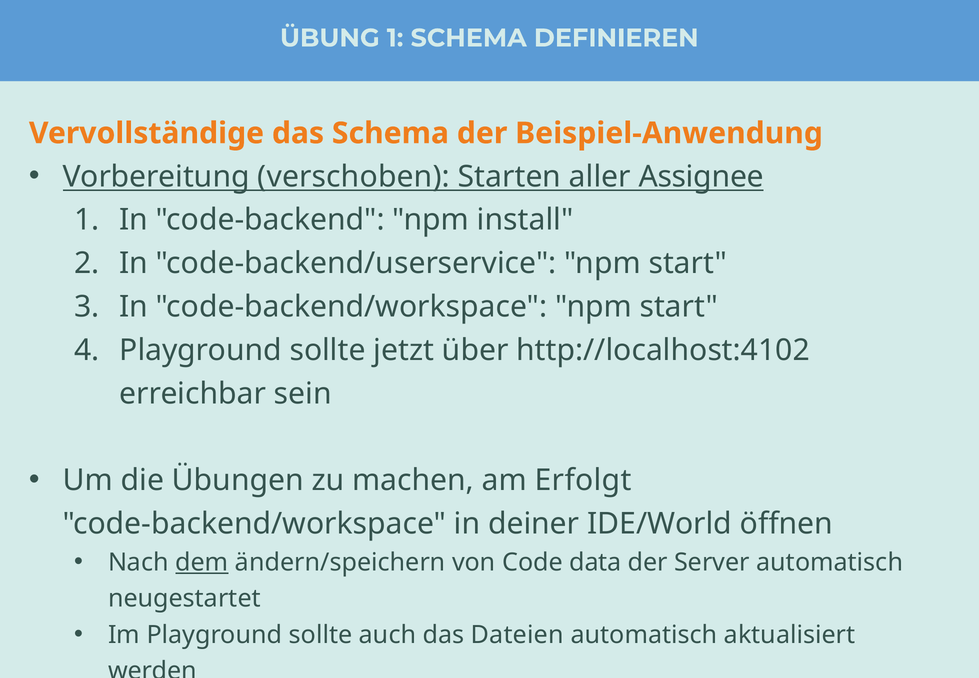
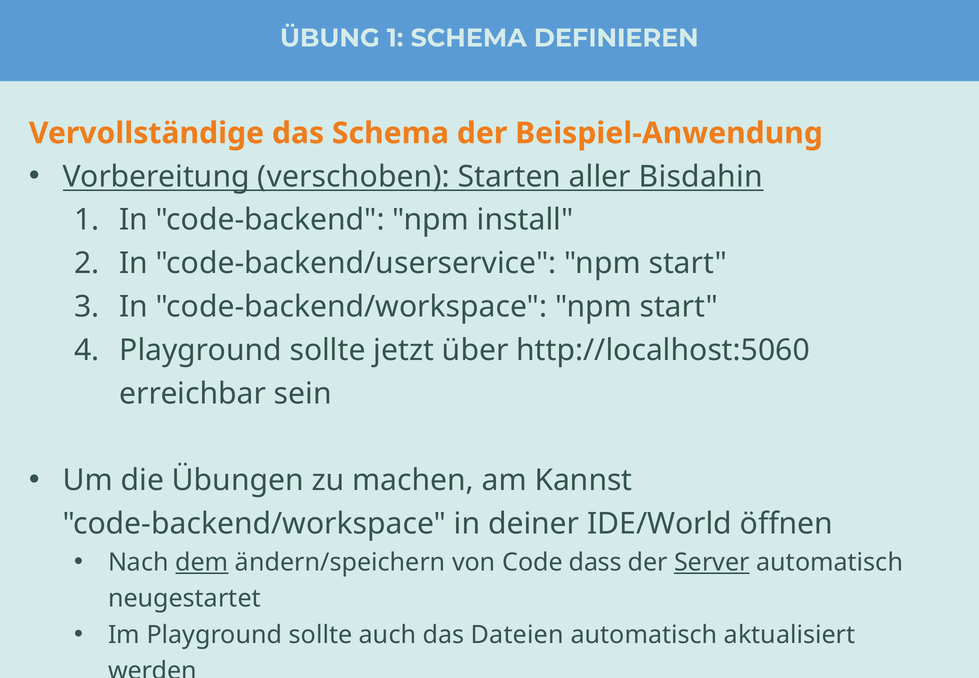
Assignee: Assignee -> Bisdahin
http://localhost:4102: http://localhost:4102 -> http://localhost:5060
Erfolgt: Erfolgt -> Kannst
data: data -> dass
Server underline: none -> present
